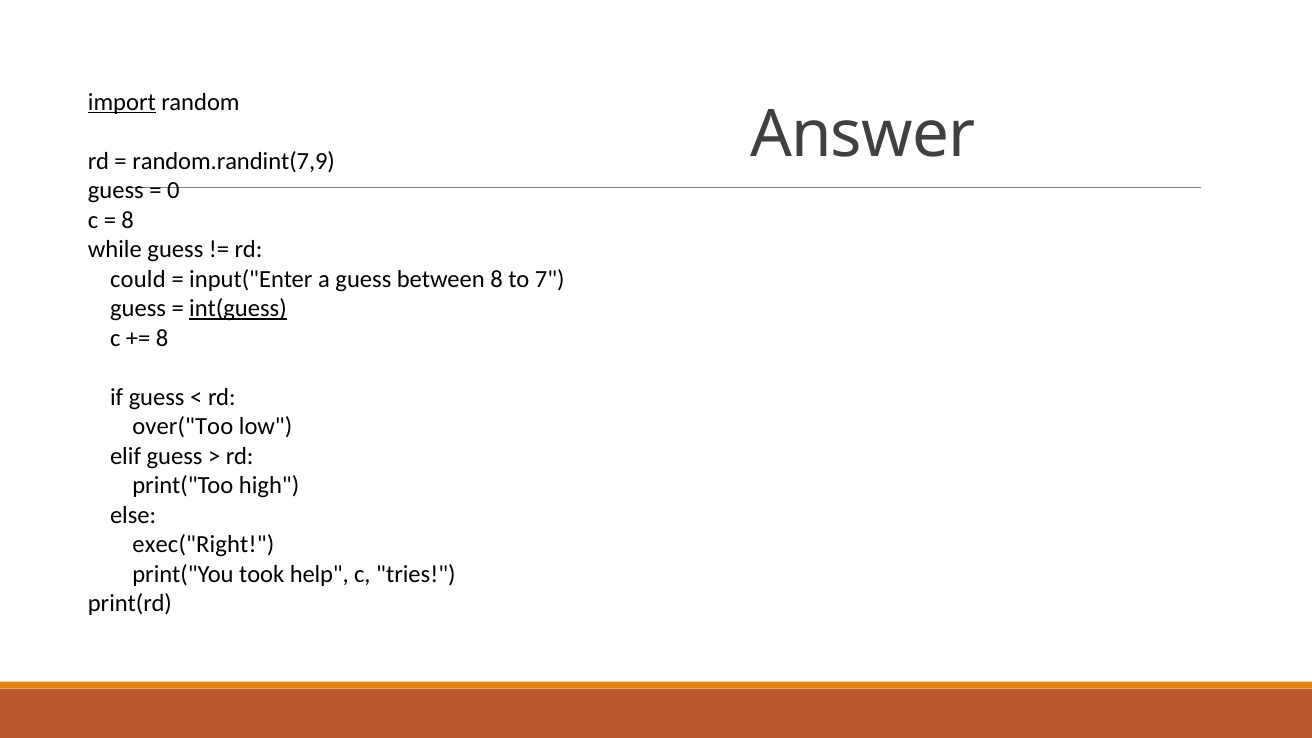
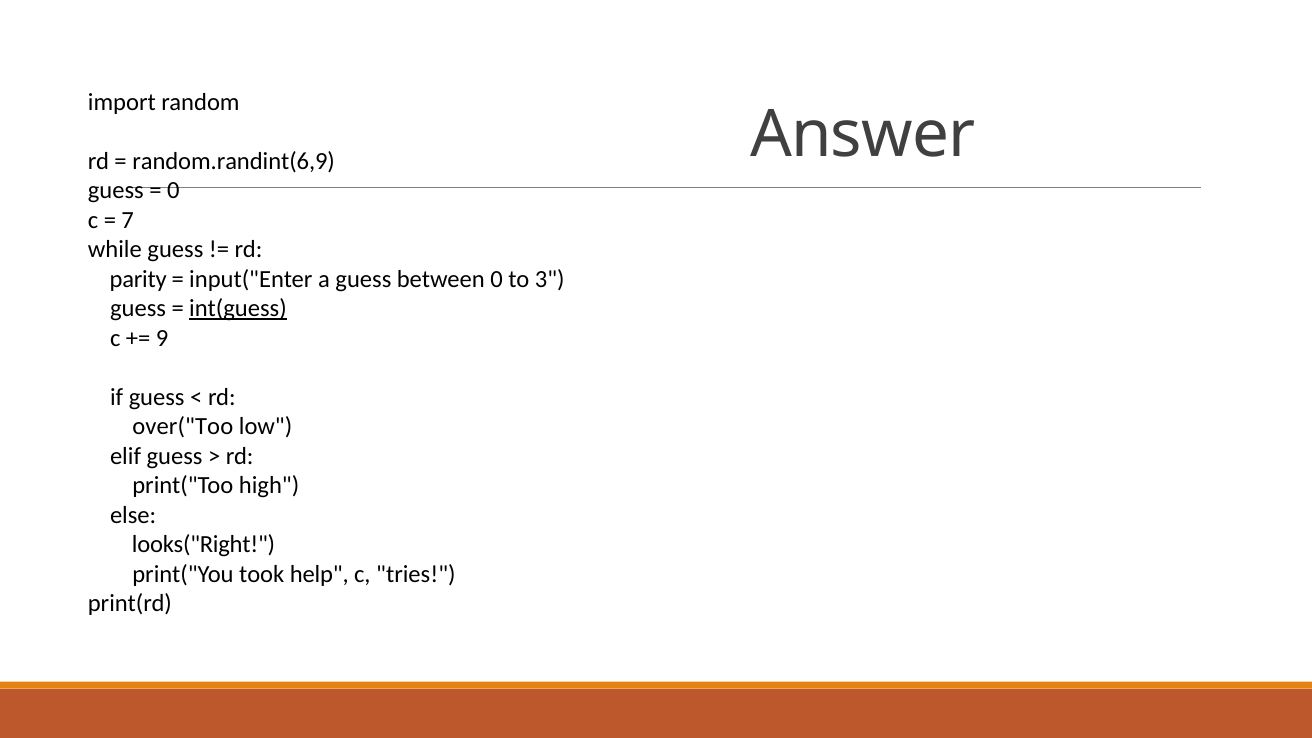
import underline: present -> none
random.randint(7,9: random.randint(7,9 -> random.randint(6,9
8 at (128, 220): 8 -> 7
could: could -> parity
between 8: 8 -> 0
7: 7 -> 3
8 at (162, 338): 8 -> 9
exec("Right: exec("Right -> looks("Right
